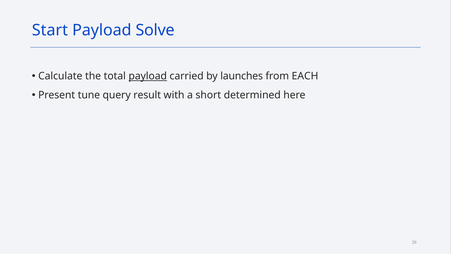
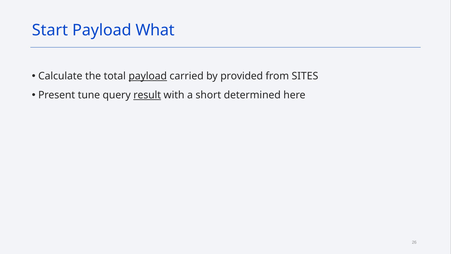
Solve: Solve -> What
launches: launches -> provided
EACH: EACH -> SITES
result underline: none -> present
